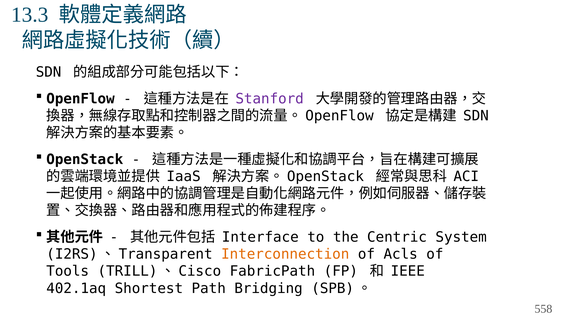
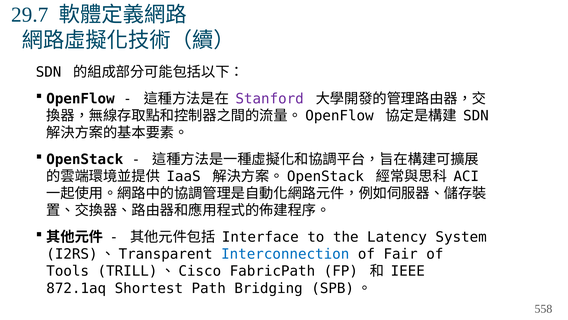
13.3: 13.3 -> 29.7
Centric: Centric -> Latency
Interconnection colour: orange -> blue
Acls: Acls -> Fair
402.1aq: 402.1aq -> 872.1aq
